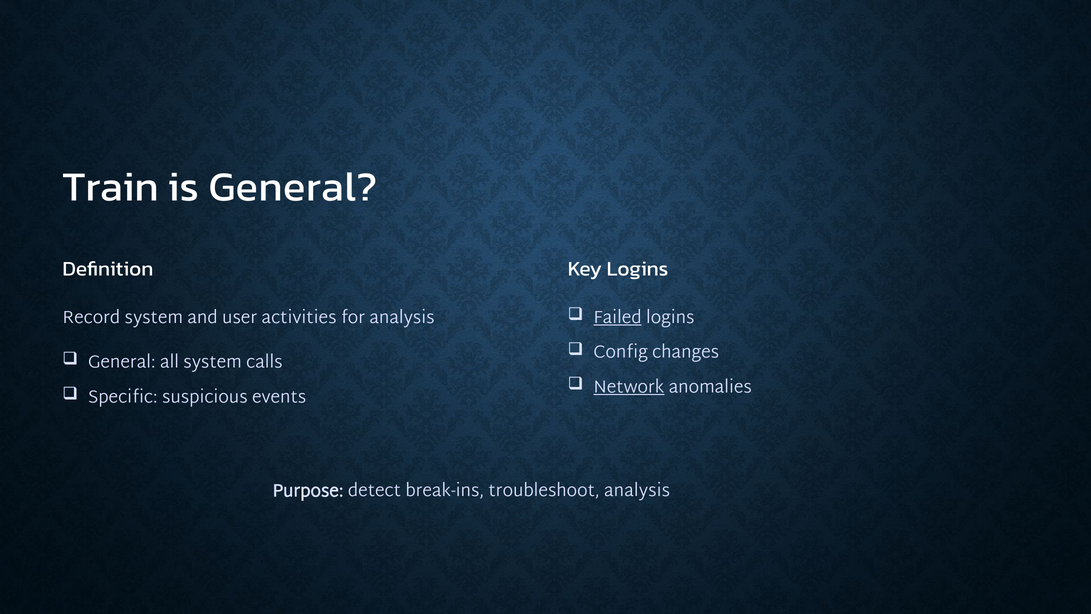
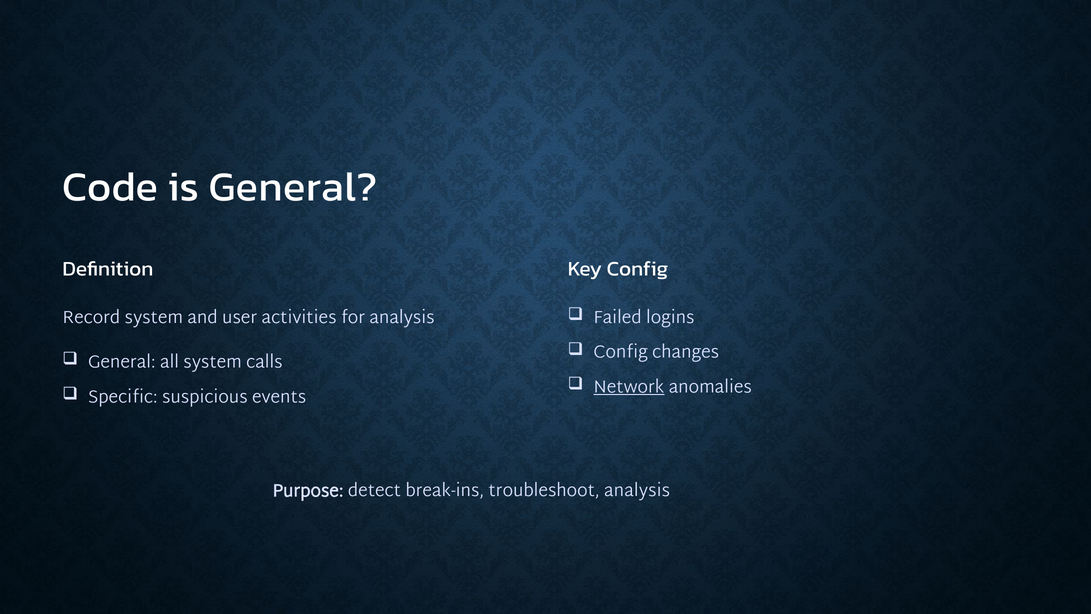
Train: Train -> Code
Key Logins: Logins -> Config
Failed underline: present -> none
